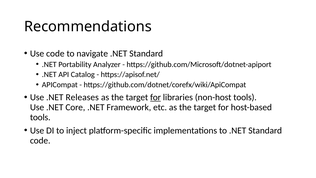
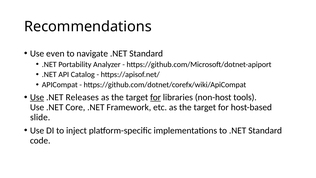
Use code: code -> even
Use at (37, 97) underline: none -> present
tools at (40, 117): tools -> slide
